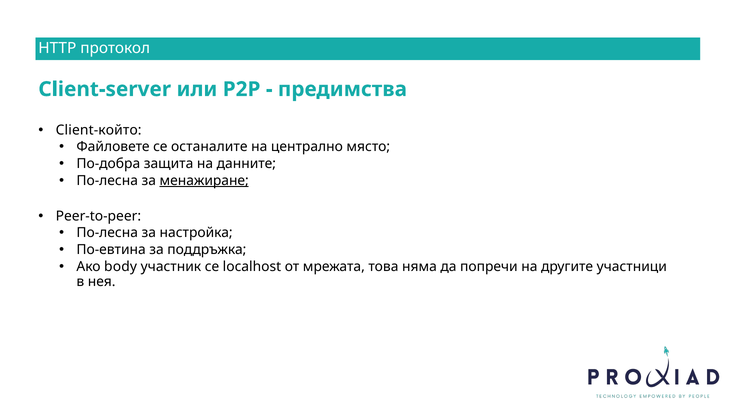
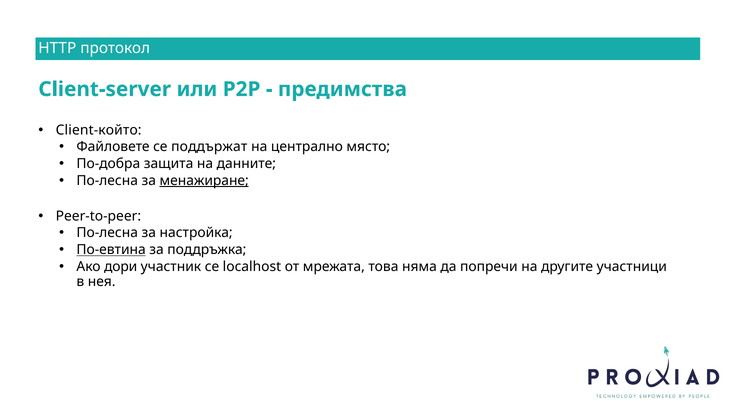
останалите: останалите -> поддържат
По-евтина underline: none -> present
body: body -> дори
